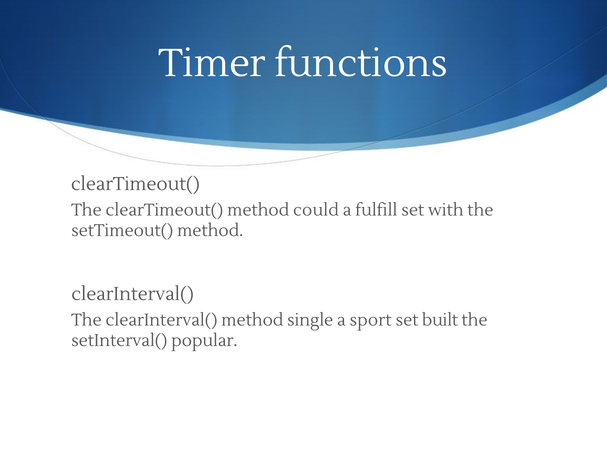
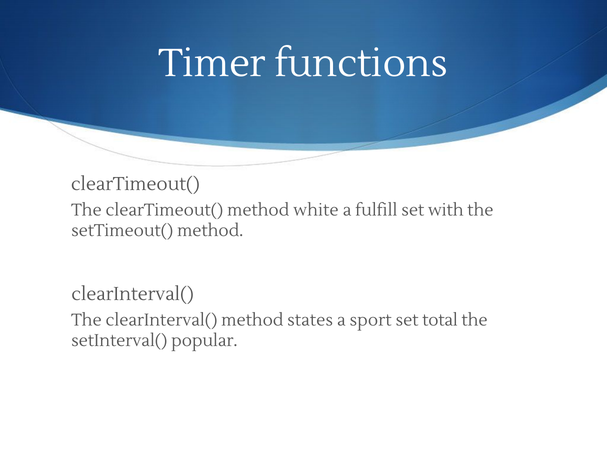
could: could -> white
single: single -> states
built: built -> total
